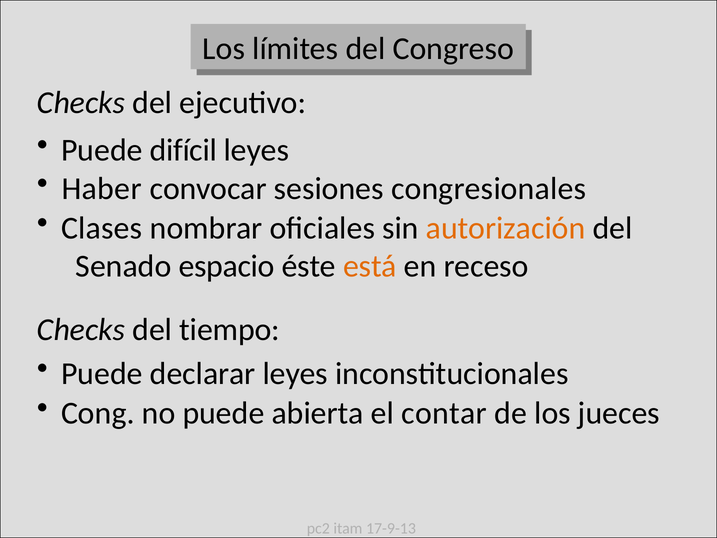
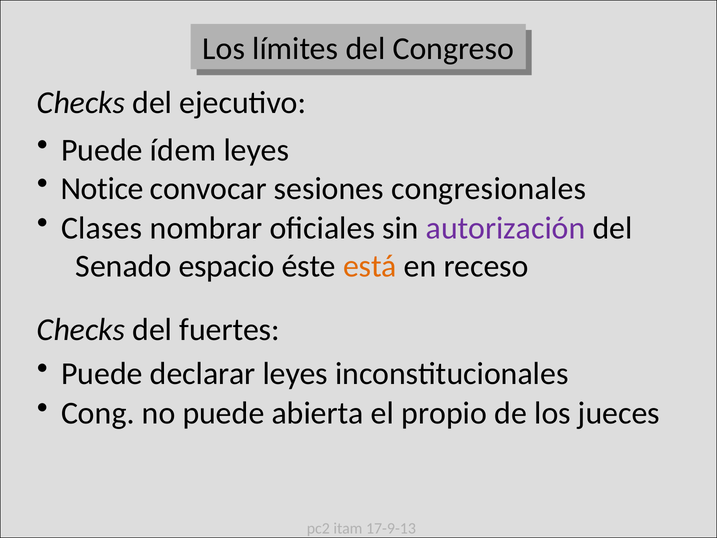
difícil: difícil -> ídem
Haber: Haber -> Notice
autorización colour: orange -> purple
tiempo: tiempo -> fuertes
contar: contar -> propio
